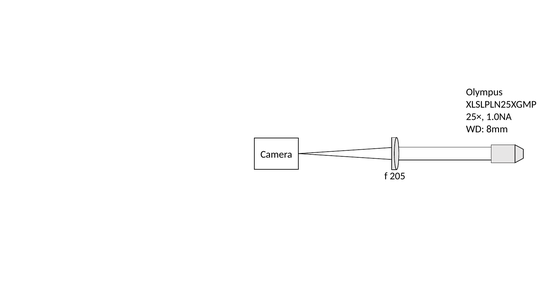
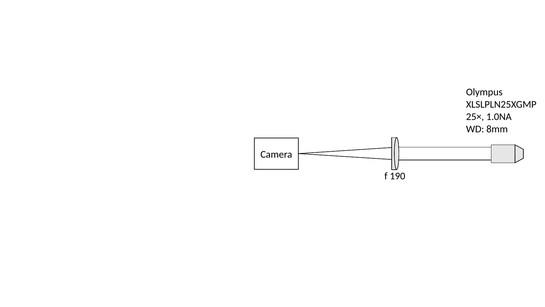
205: 205 -> 190
